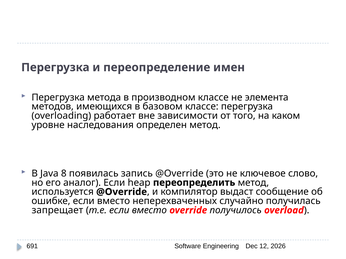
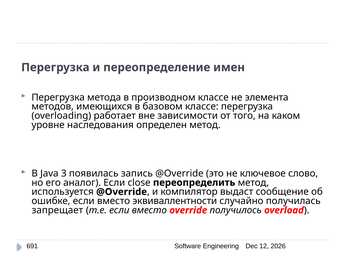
8: 8 -> 3
heap: heap -> close
неперехваченных: неперехваченных -> эквиваллентности
